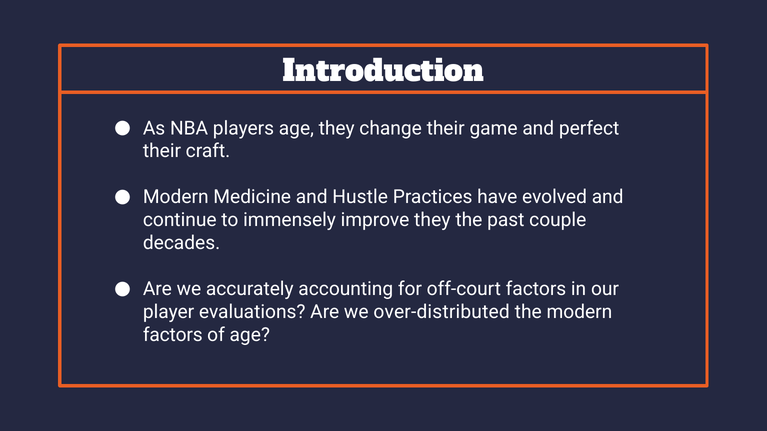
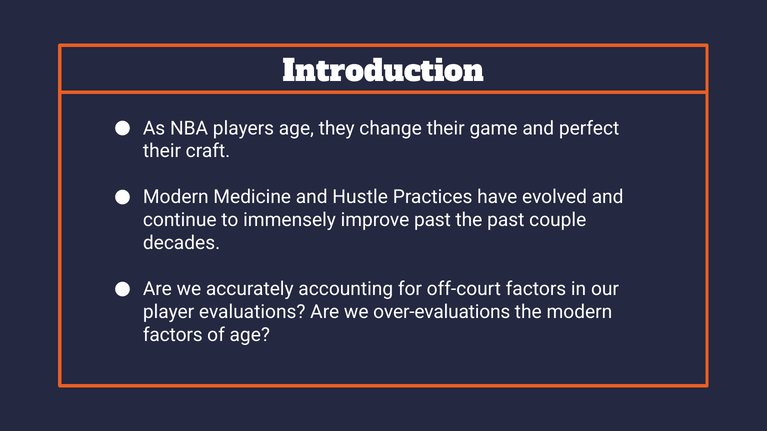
improve they: they -> past
over-distributed: over-distributed -> over-evaluations
